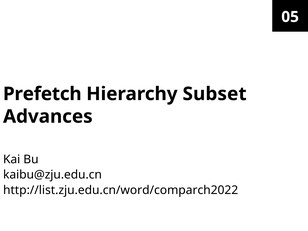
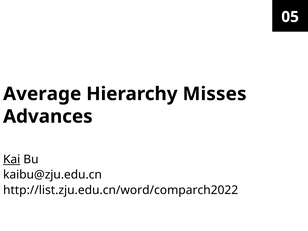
Prefetch: Prefetch -> Average
Subset: Subset -> Misses
Kai underline: none -> present
